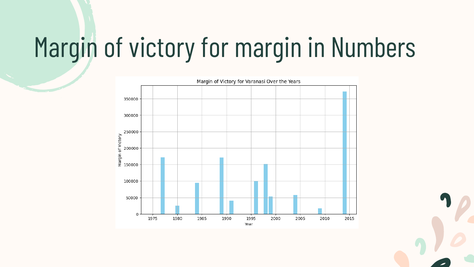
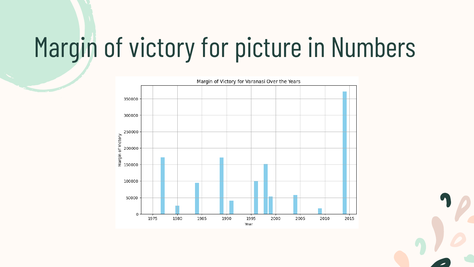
for margin: margin -> picture
